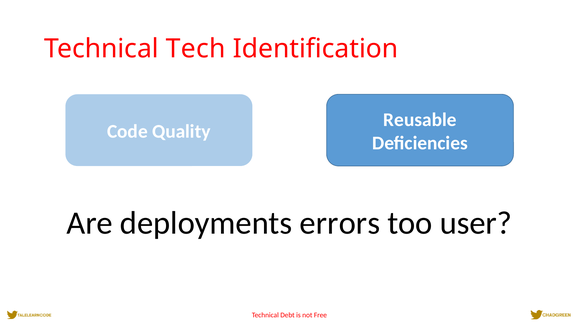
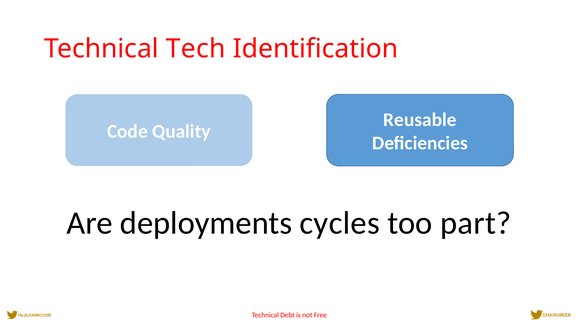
errors: errors -> cycles
user: user -> part
